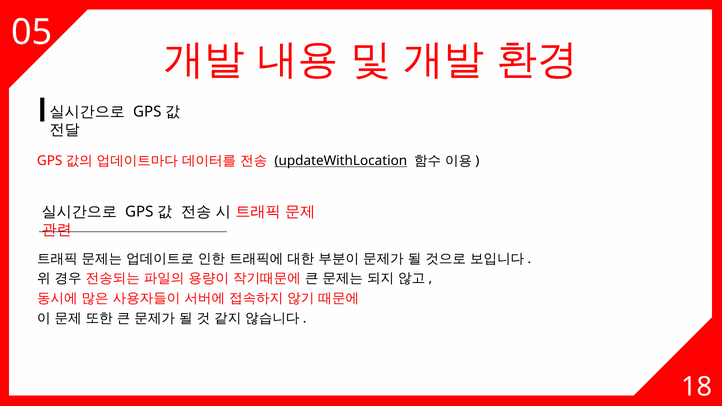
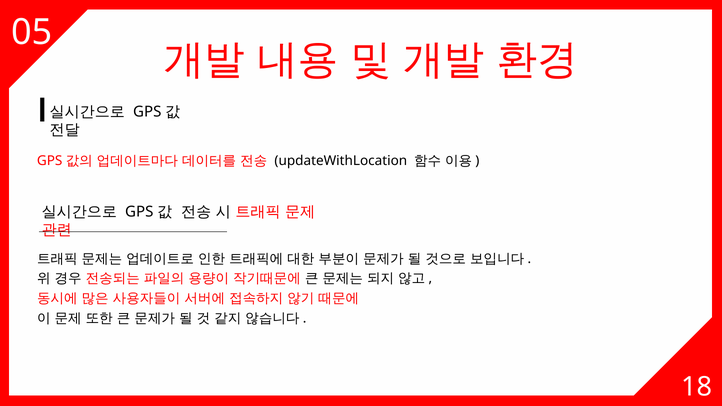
updateWithLocation underline: present -> none
